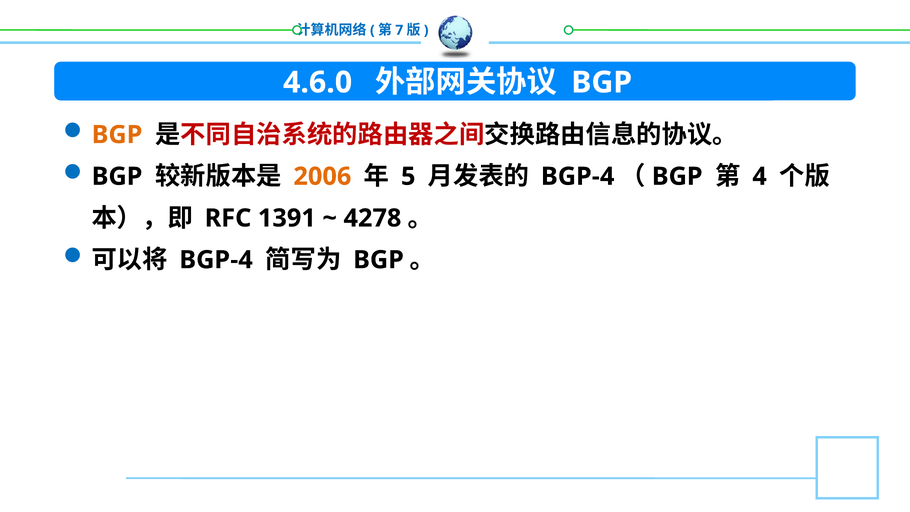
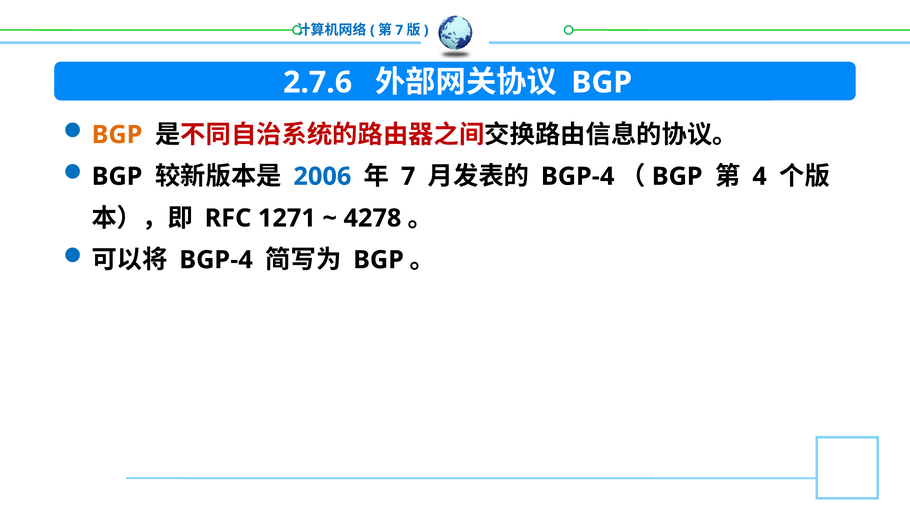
4.6.0: 4.6.0 -> 2.7.6
2006 colour: orange -> blue
5 at (408, 176): 5 -> 7
1391: 1391 -> 1271
